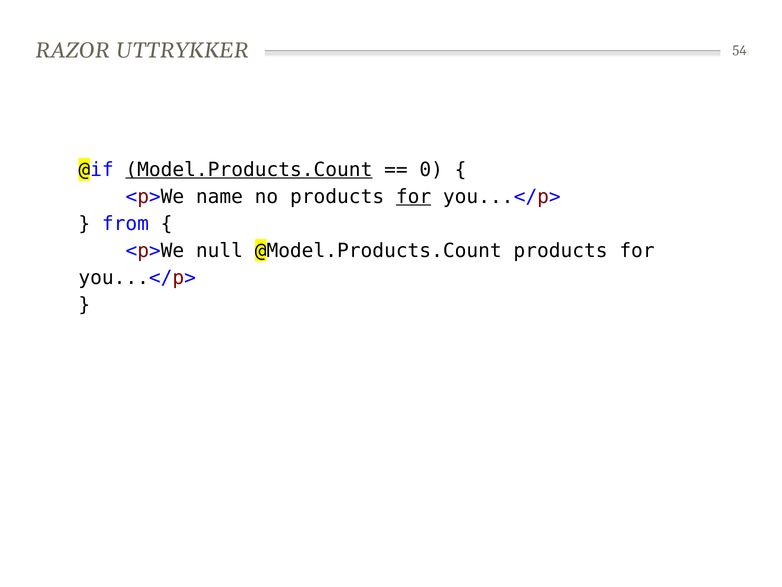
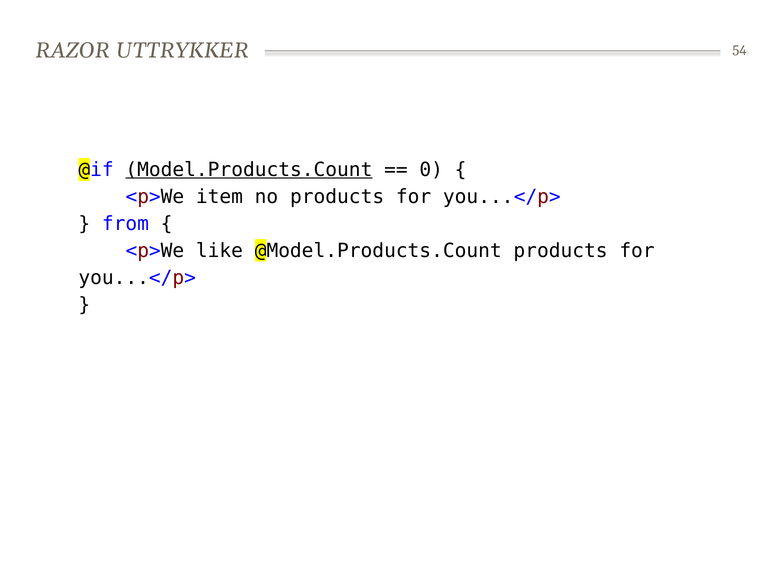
name: name -> item
for at (414, 197) underline: present -> none
null: null -> like
